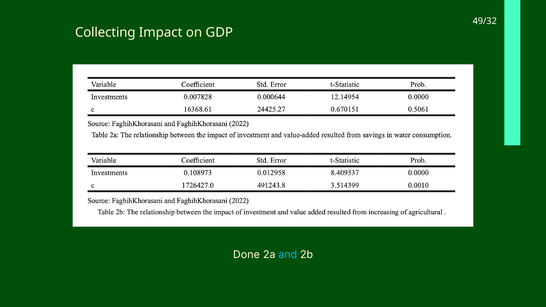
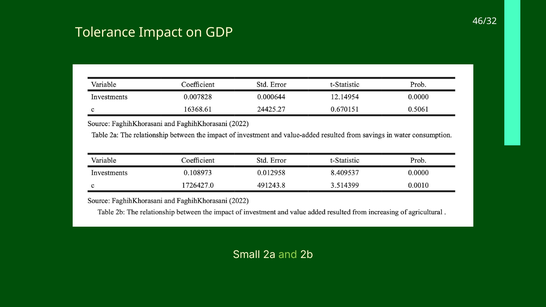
49/32: 49/32 -> 46/32
Collecting: Collecting -> Tolerance
Done: Done -> Small
and colour: light blue -> light green
